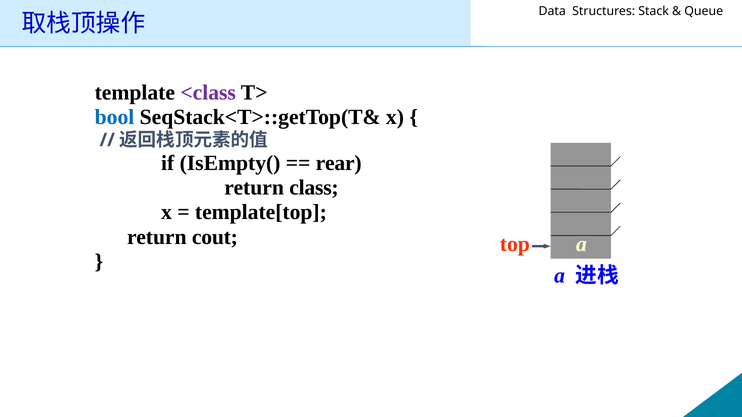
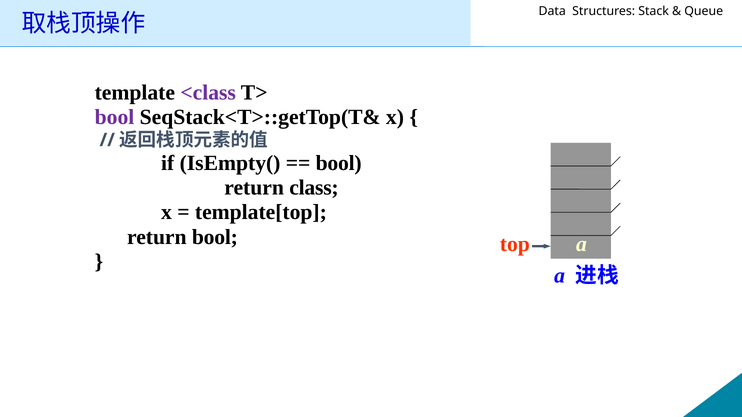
bool at (115, 117) colour: blue -> purple
rear at (339, 163): rear -> bool
return cout: cout -> bool
